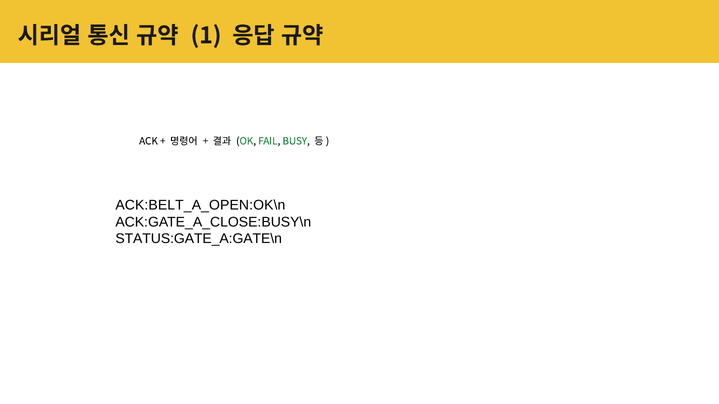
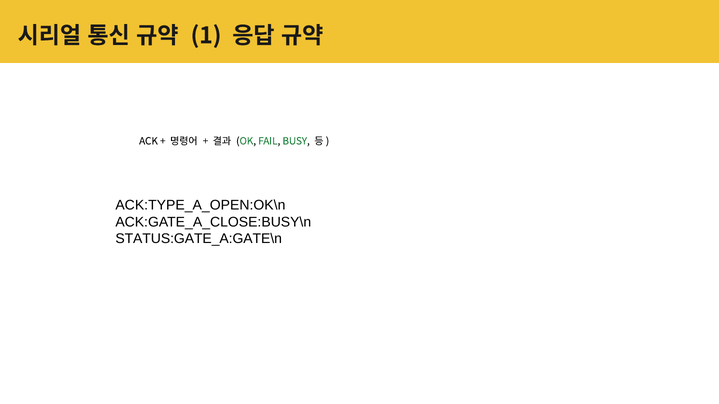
ACK:BELT_A_OPEN:OK\n: ACK:BELT_A_OPEN:OK\n -> ACK:TYPE_A_OPEN:OK\n
